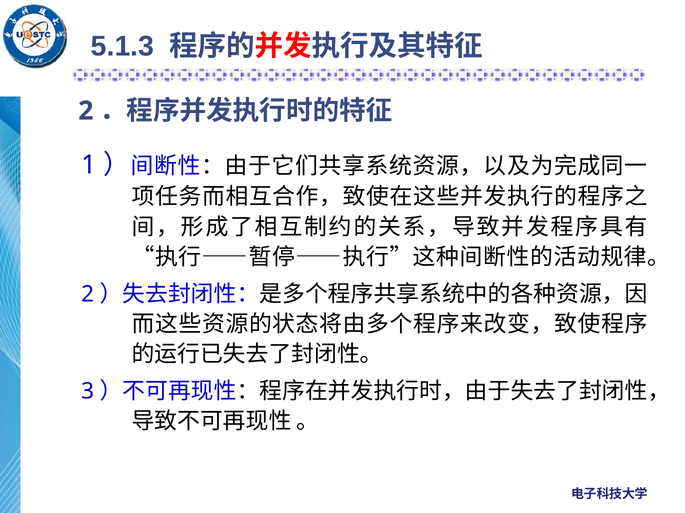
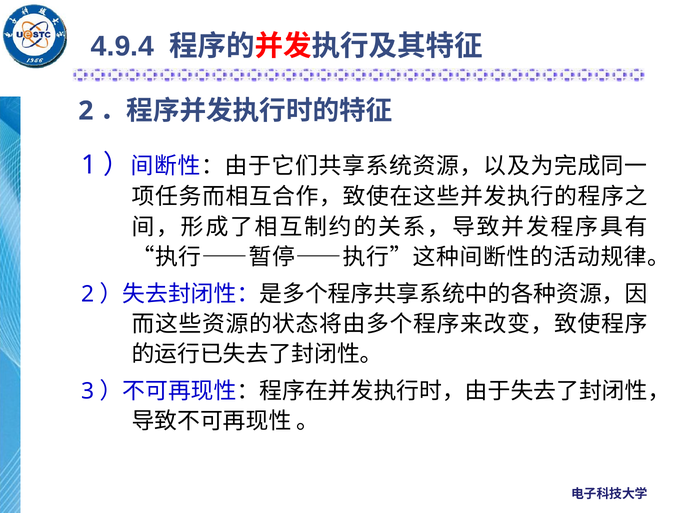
5.1.3: 5.1.3 -> 4.9.4
